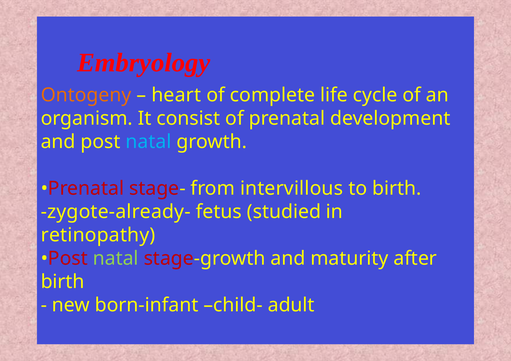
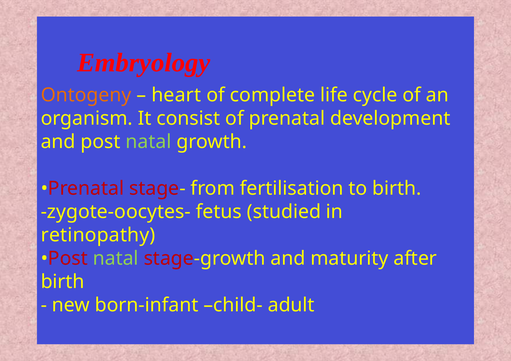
natal at (149, 142) colour: light blue -> light green
intervillous: intervillous -> fertilisation
zygote-already-: zygote-already- -> zygote-oocytes-
